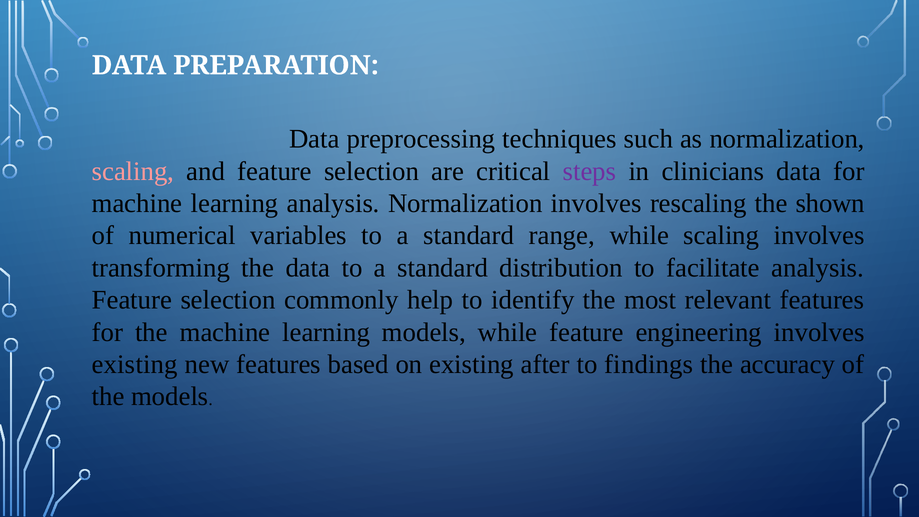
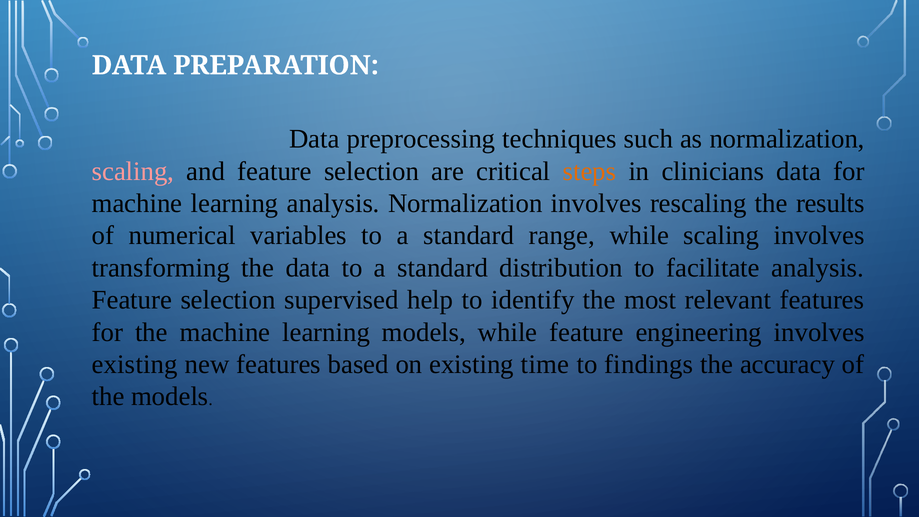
steps colour: purple -> orange
shown: shown -> results
commonly: commonly -> supervised
after: after -> time
